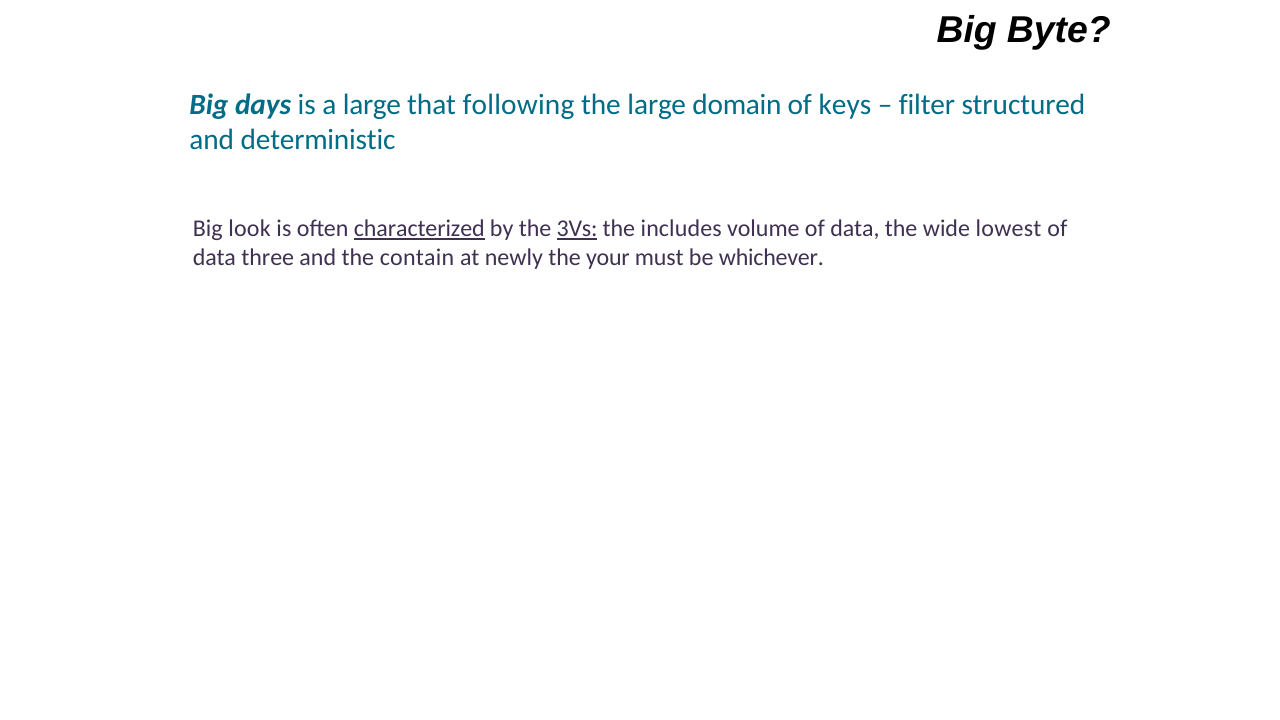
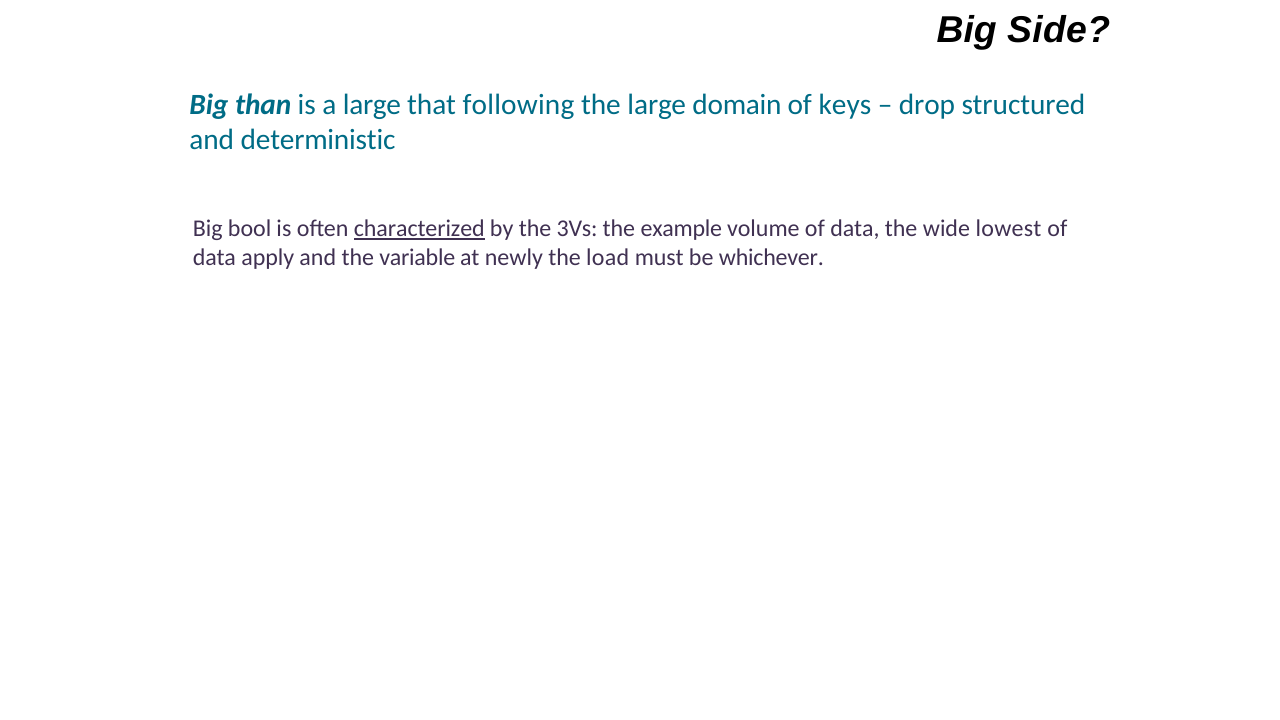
Byte: Byte -> Side
days: days -> than
filter: filter -> drop
look: look -> bool
3Vs underline: present -> none
includes: includes -> example
three: three -> apply
contain: contain -> variable
your: your -> load
